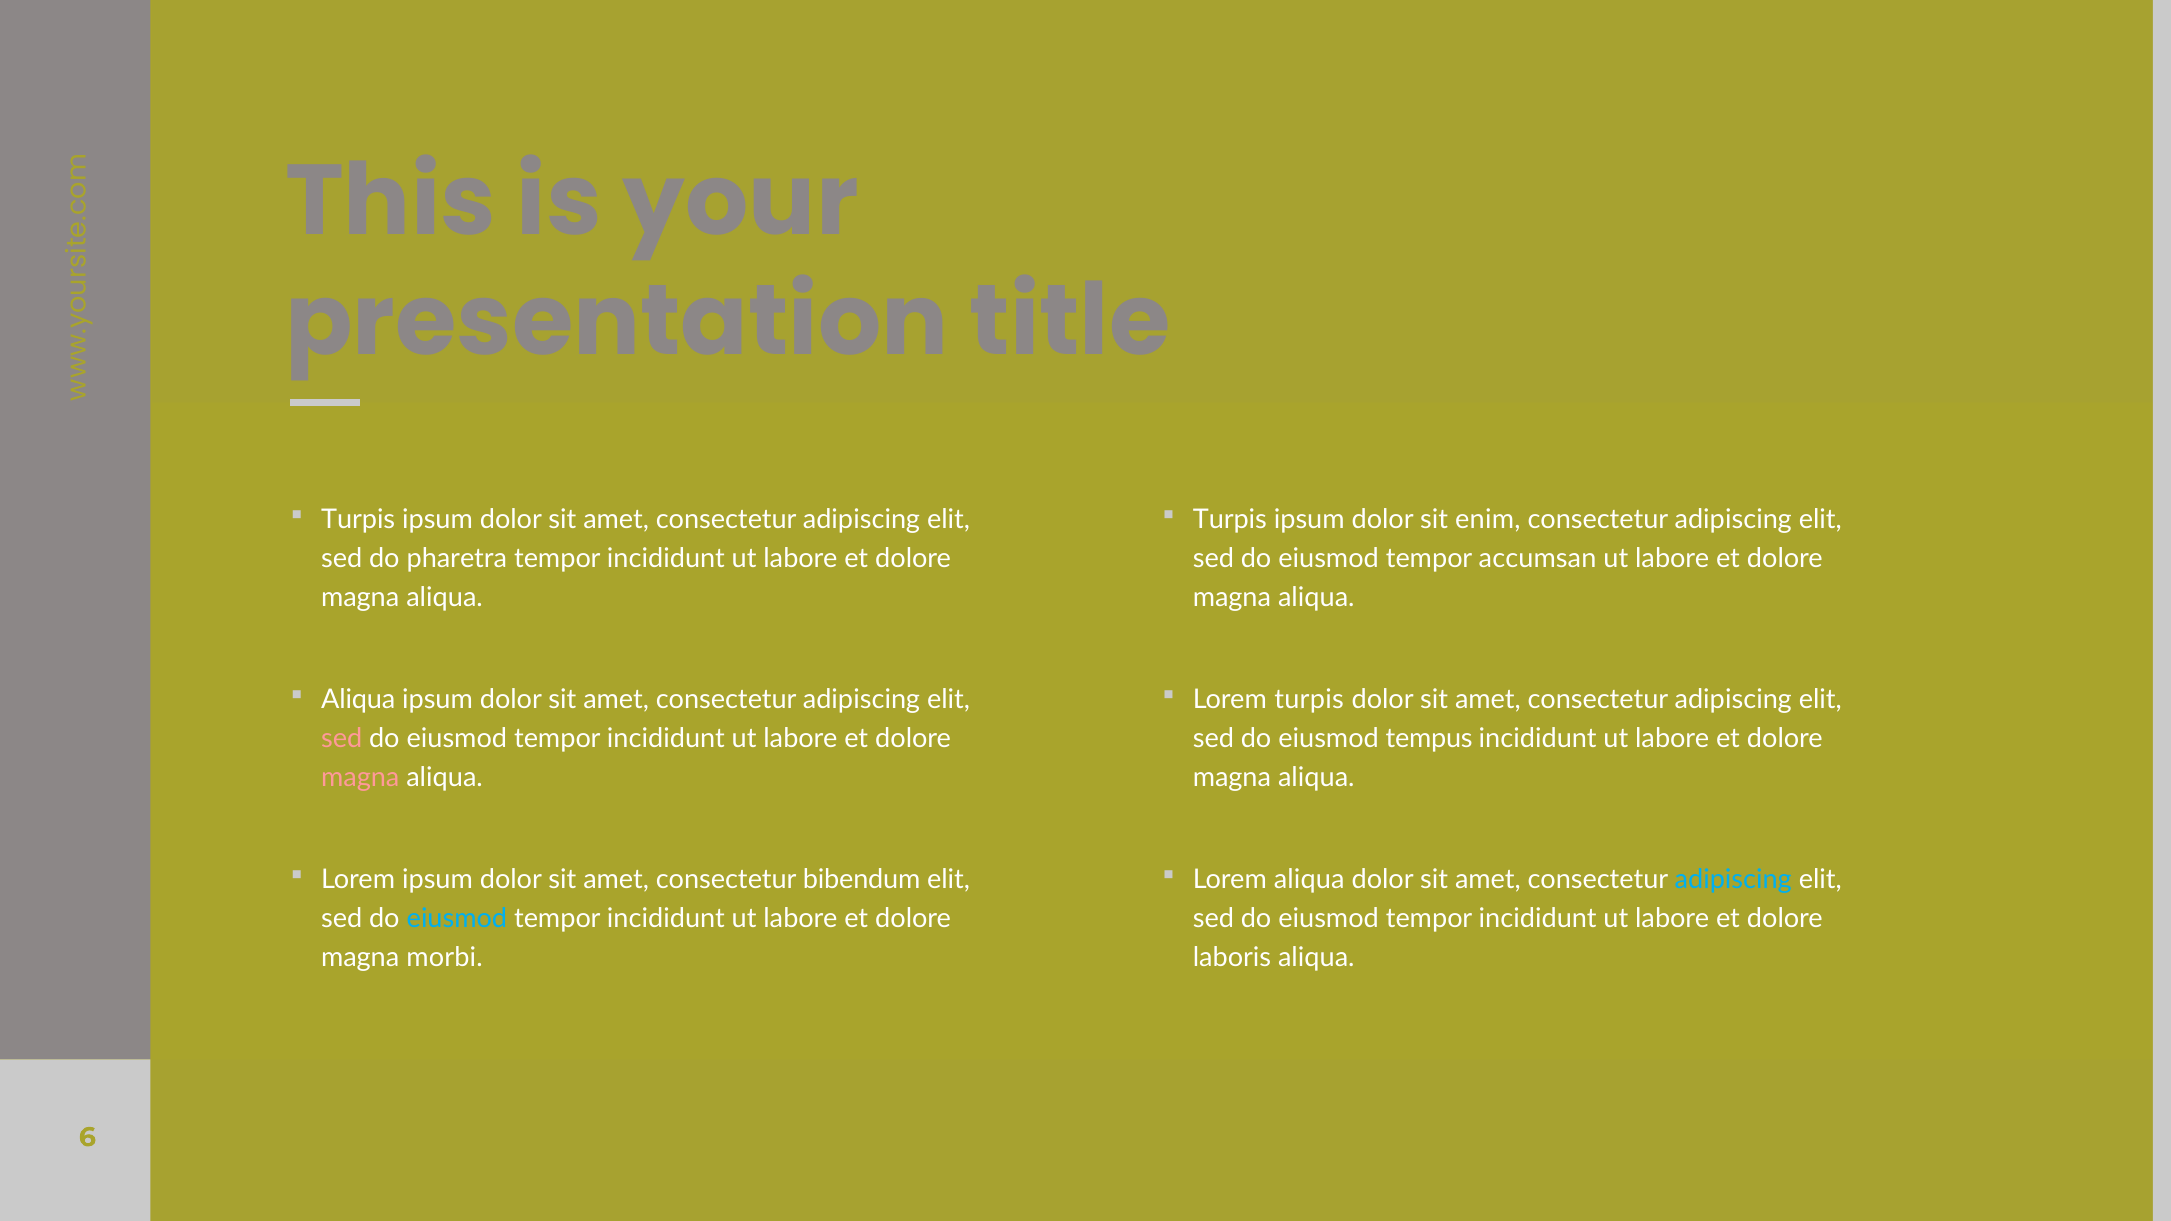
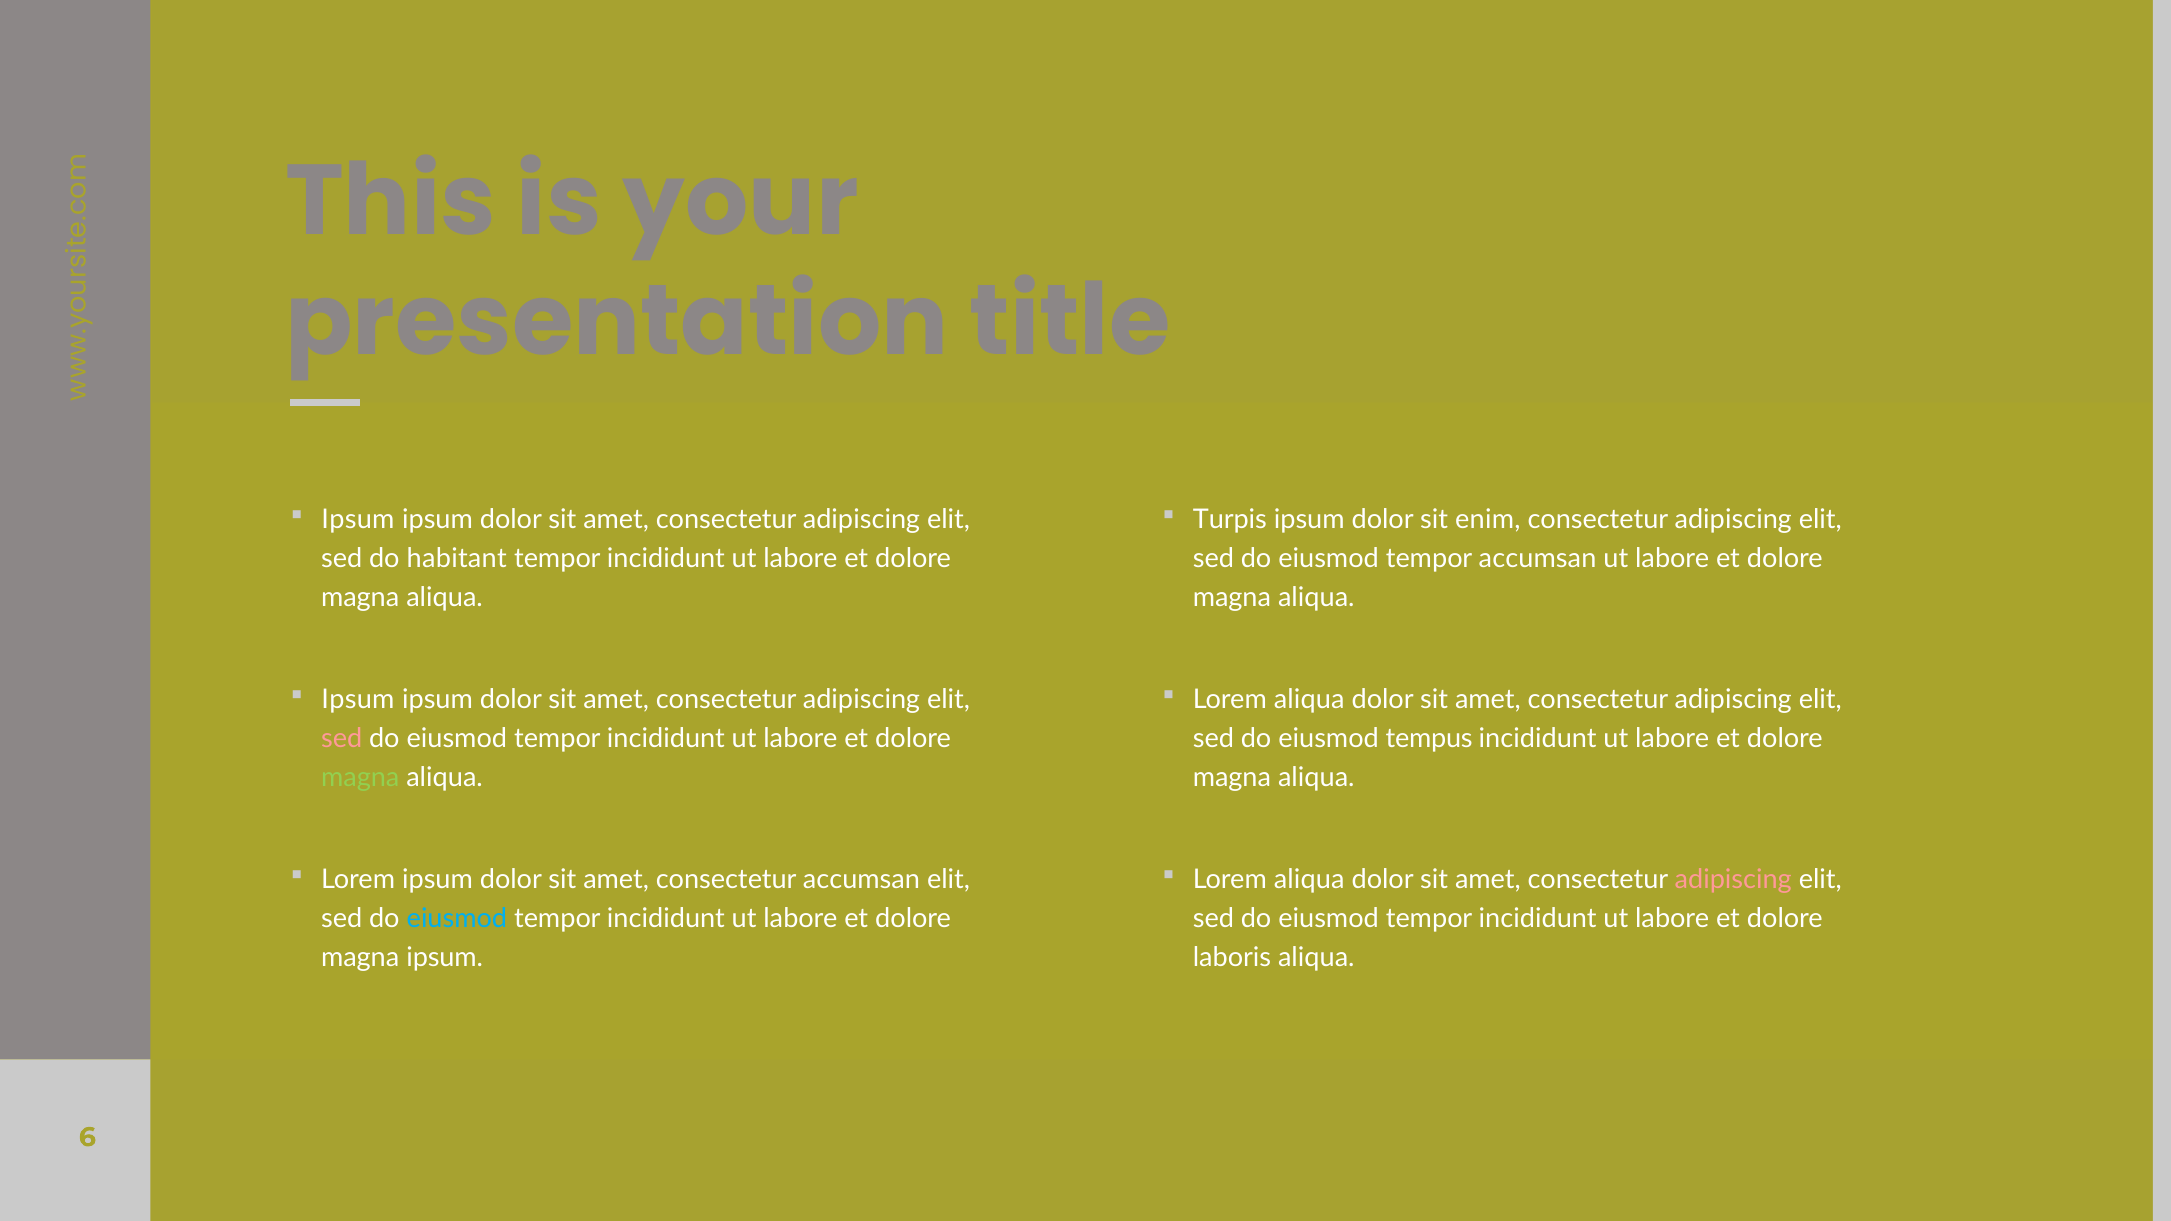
Turpis at (358, 520): Turpis -> Ipsum
pharetra: pharetra -> habitant
Aliqua at (358, 700): Aliqua -> Ipsum
turpis at (1309, 700): turpis -> aliqua
magna at (360, 778) colour: pink -> light green
consectetur bibendum: bibendum -> accumsan
adipiscing at (1733, 880) colour: light blue -> pink
magna morbi: morbi -> ipsum
